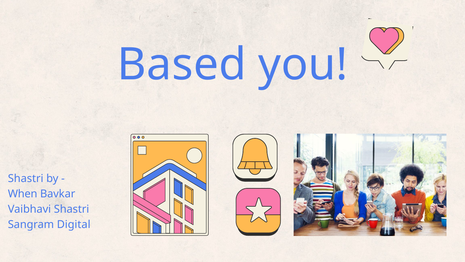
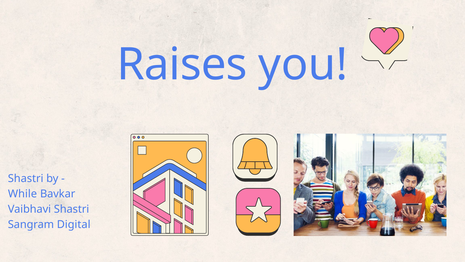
Based: Based -> Raises
When: When -> While
